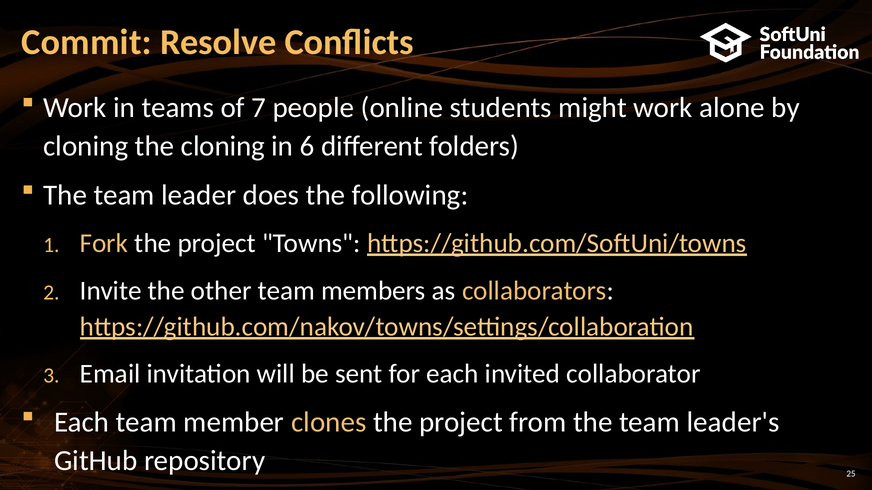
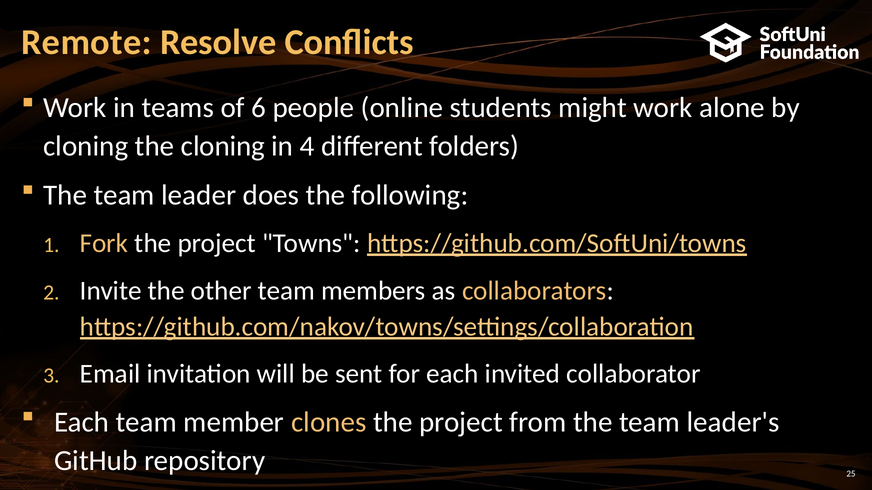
Commit: Commit -> Remote
7: 7 -> 6
6: 6 -> 4
